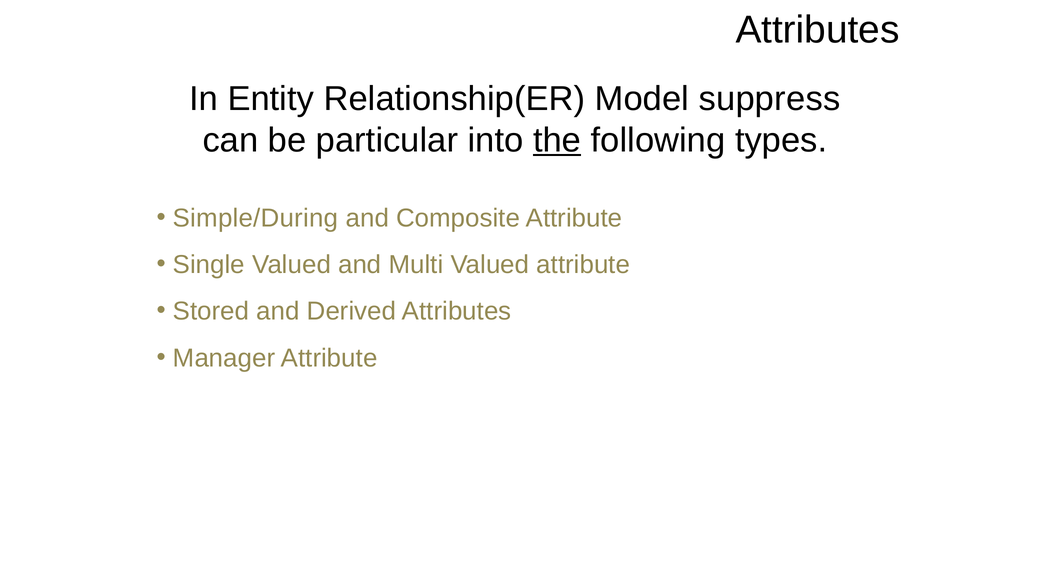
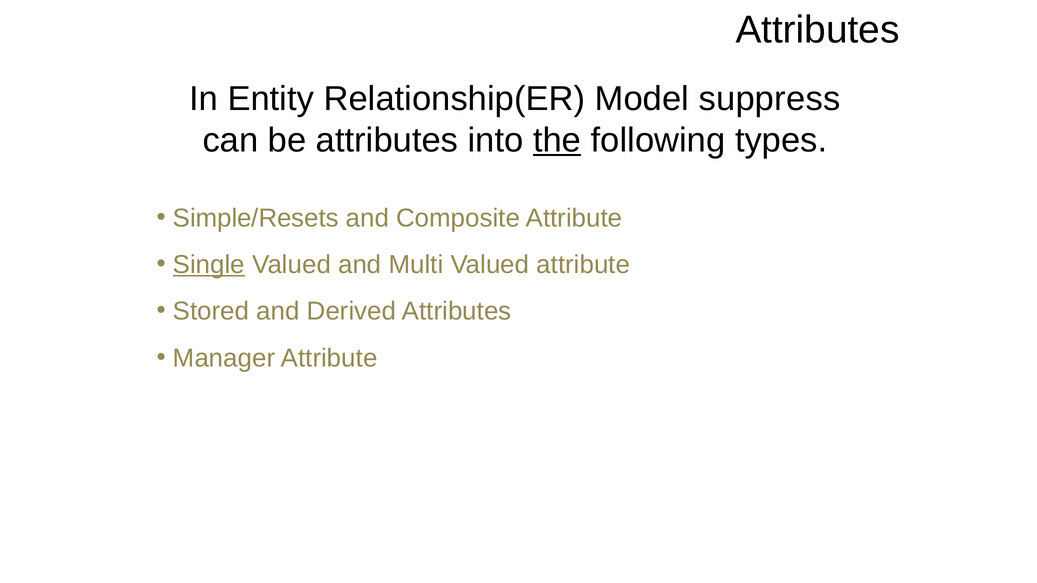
be particular: particular -> attributes
Simple/During: Simple/During -> Simple/Resets
Single underline: none -> present
